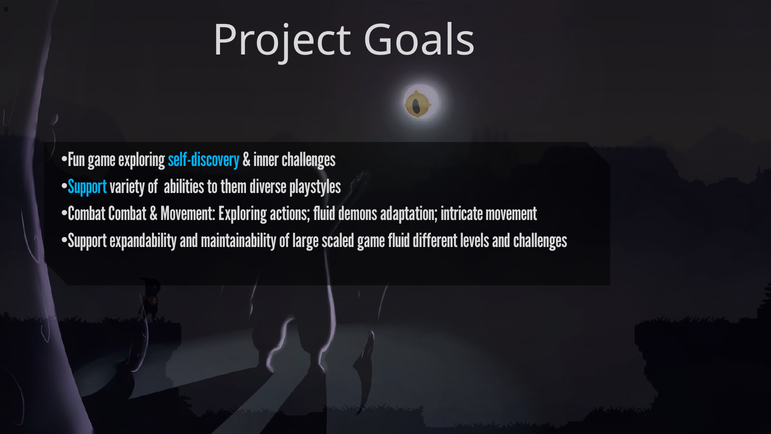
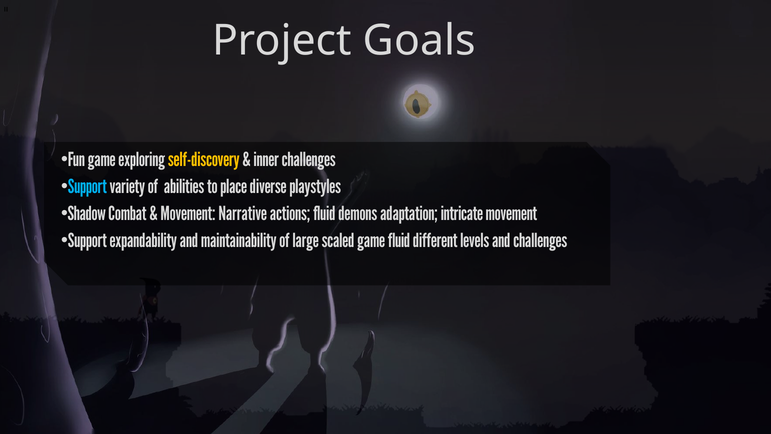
self-discovery colour: light blue -> yellow
them: them -> place
Combat at (87, 214): Combat -> Shadow
Movement Exploring: Exploring -> Narrative
